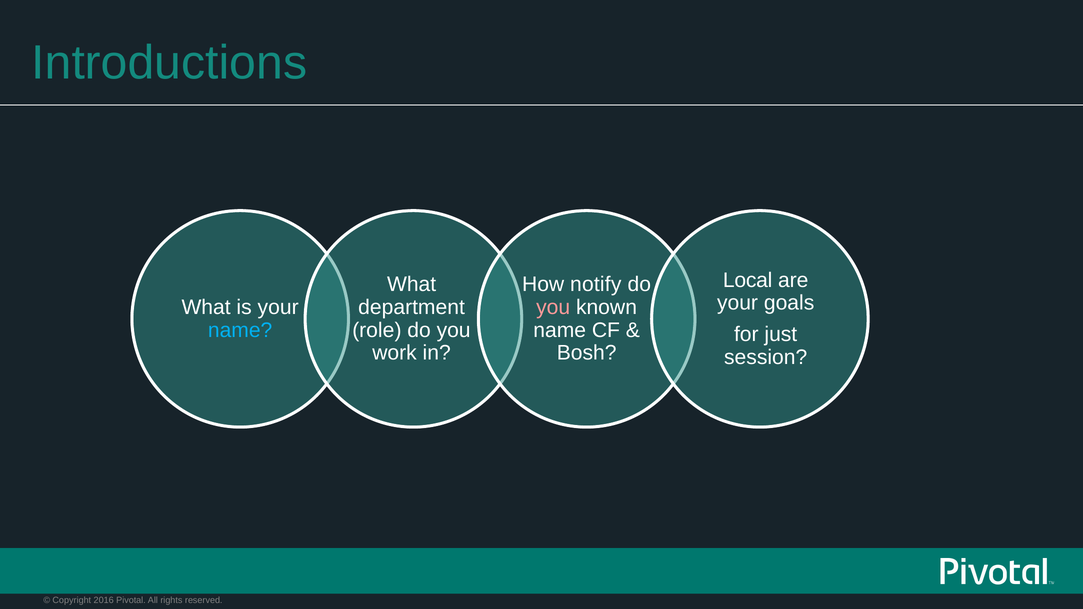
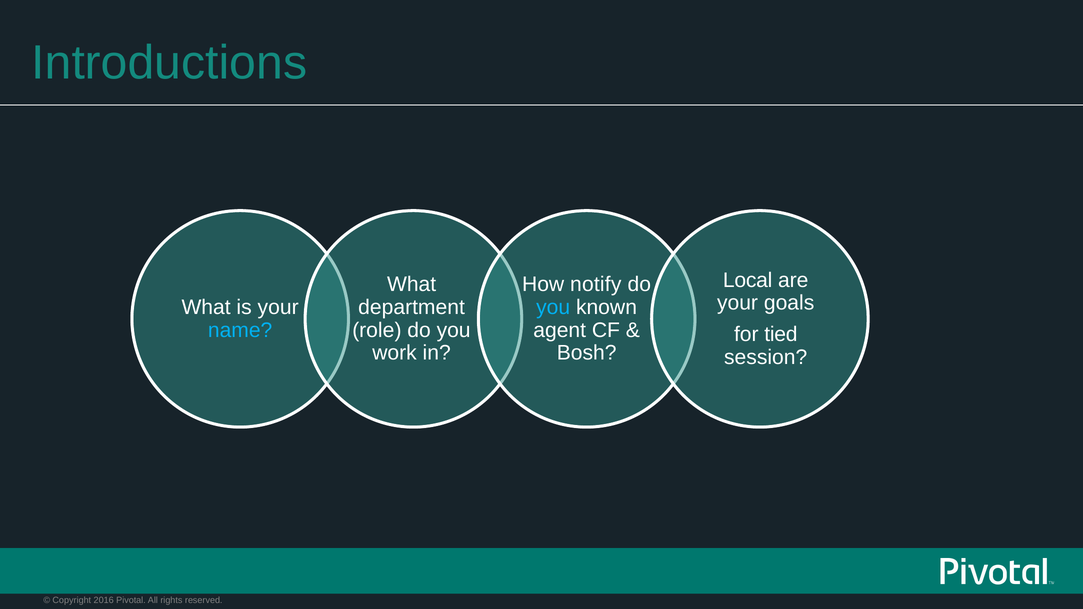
you at (553, 307) colour: pink -> light blue
name at (560, 330): name -> agent
just: just -> tied
